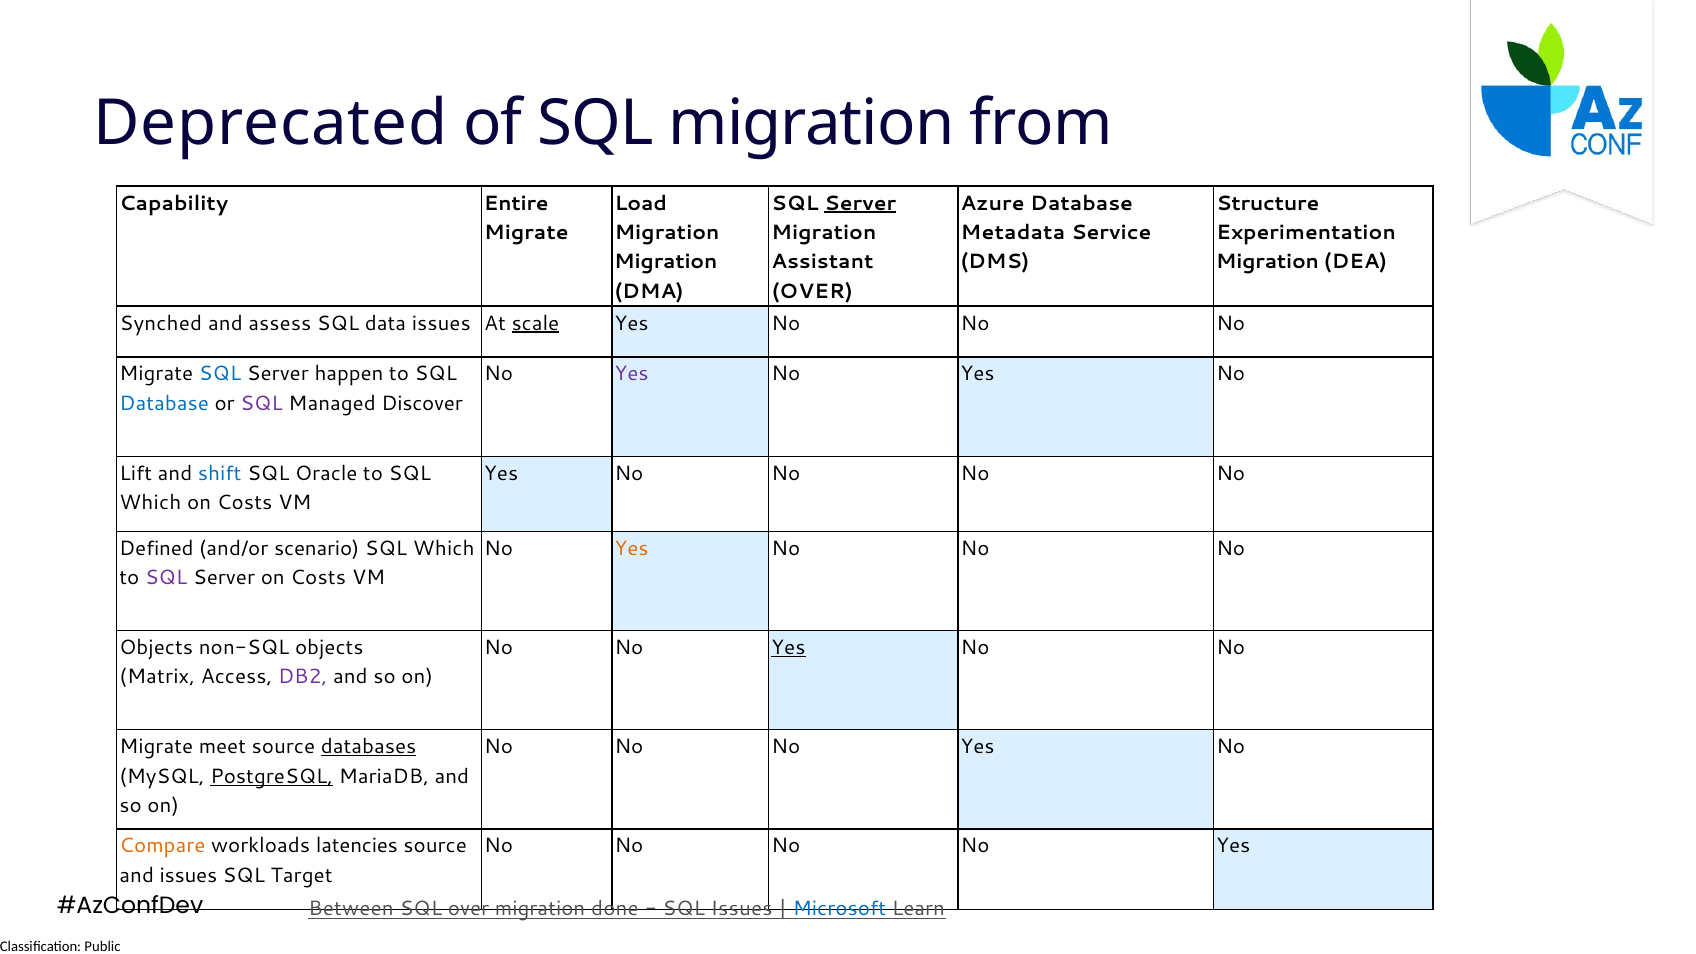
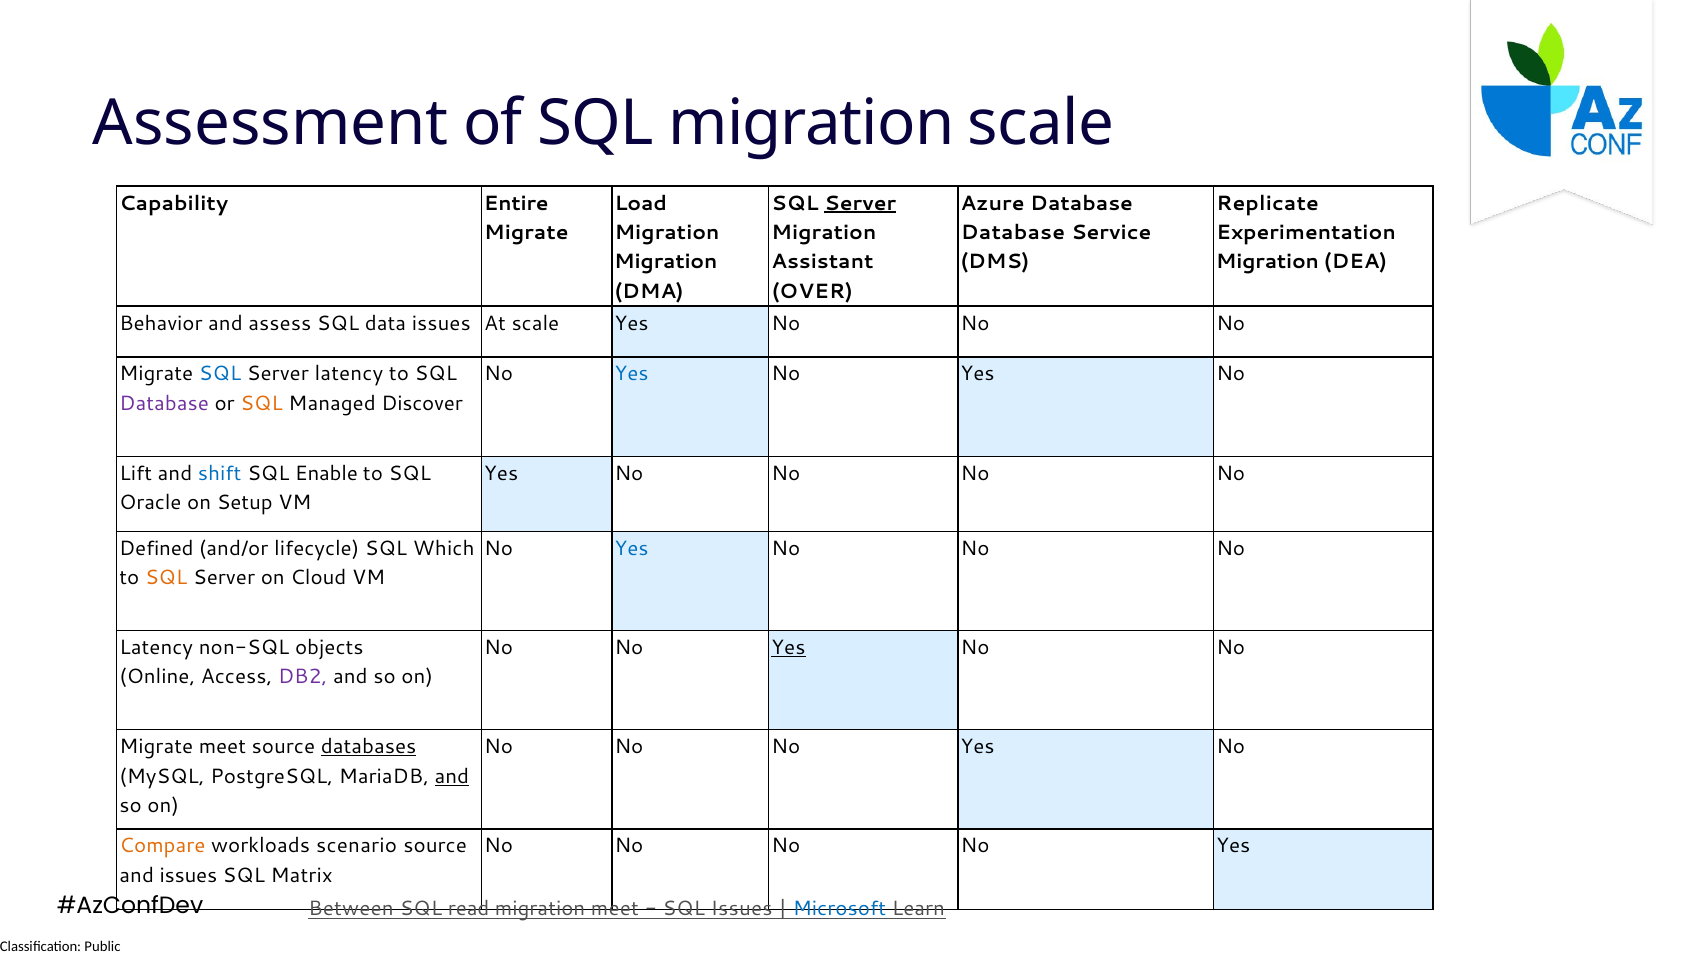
Deprecated: Deprecated -> Assessment
migration from: from -> scale
Structure: Structure -> Replicate
Metadata at (1013, 233): Metadata -> Database
Synched: Synched -> Behavior
scale at (535, 323) underline: present -> none
Server happen: happen -> latency
Yes at (632, 374) colour: purple -> blue
Database at (164, 403) colour: blue -> purple
SQL at (262, 403) colour: purple -> orange
Oracle: Oracle -> Enable
Which at (150, 503): Which -> Oracle
Costs at (245, 503): Costs -> Setup
scenario: scenario -> lifecycle
Yes at (632, 548) colour: orange -> blue
SQL at (166, 578) colour: purple -> orange
Server on Costs: Costs -> Cloud
Objects at (156, 648): Objects -> Latency
Matrix: Matrix -> Online
PostgreSQL underline: present -> none
and at (452, 776) underline: none -> present
latencies: latencies -> scenario
Target: Target -> Matrix
SQL over: over -> read
migration done: done -> meet
